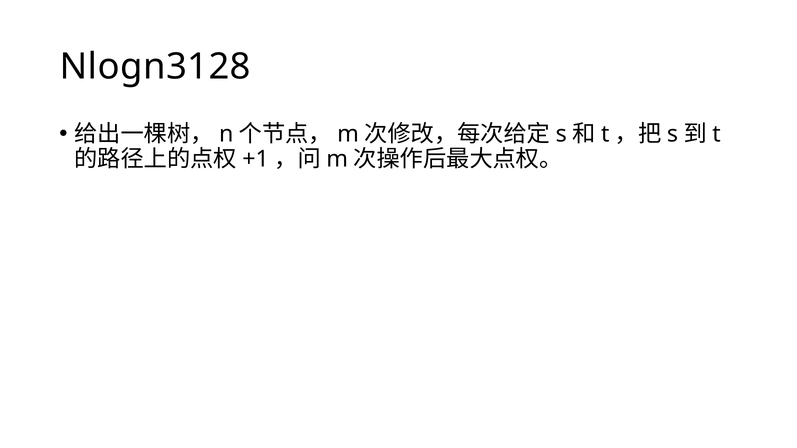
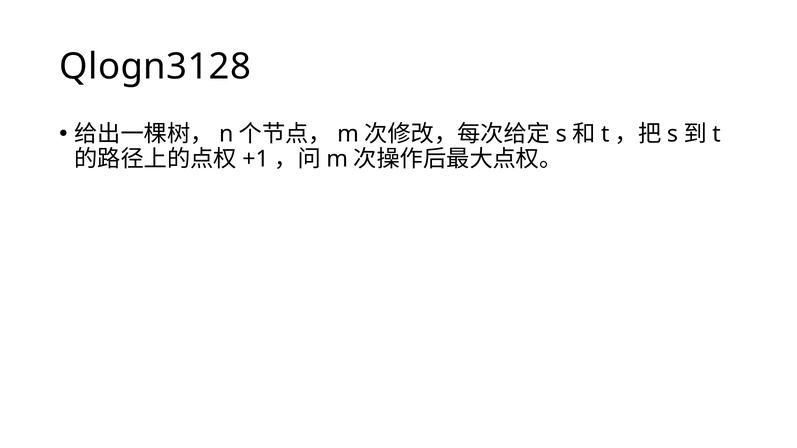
Nlogn3128: Nlogn3128 -> Qlogn3128
